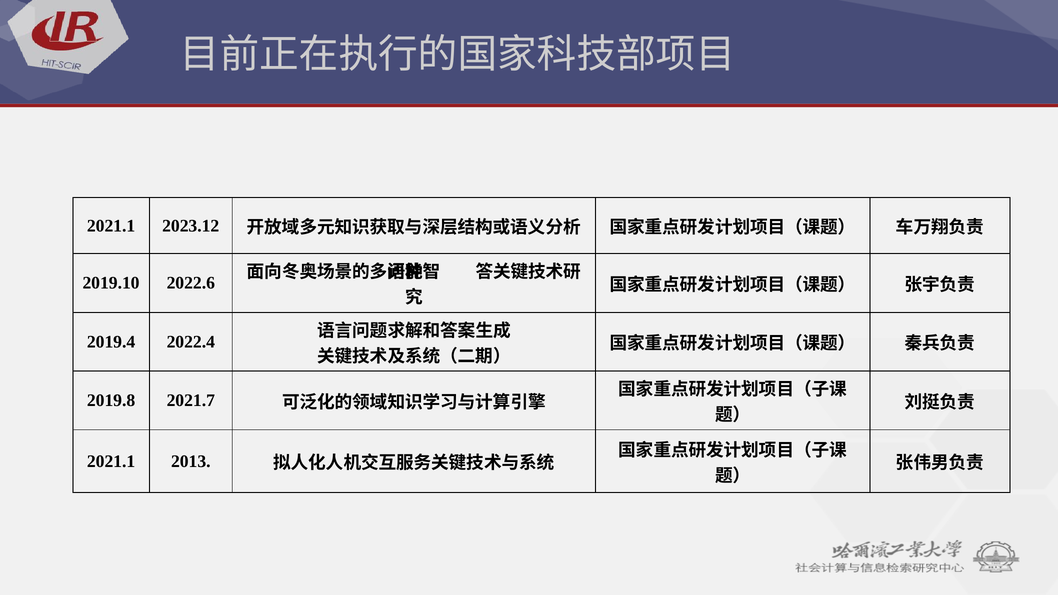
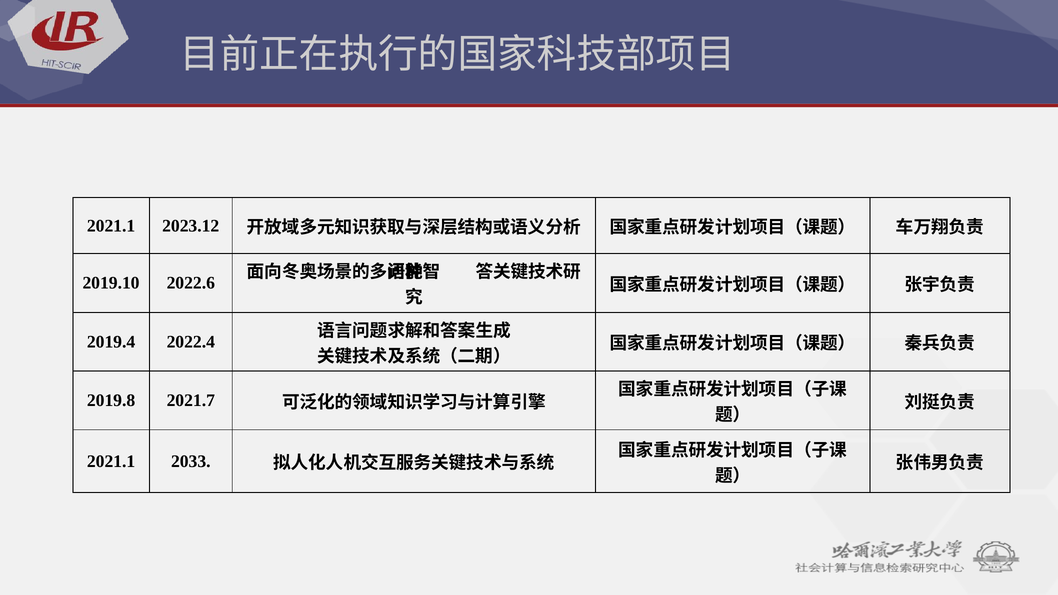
2013: 2013 -> 2033
